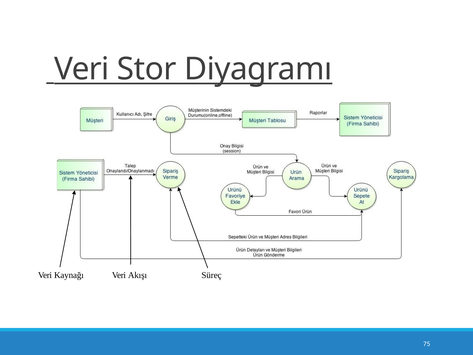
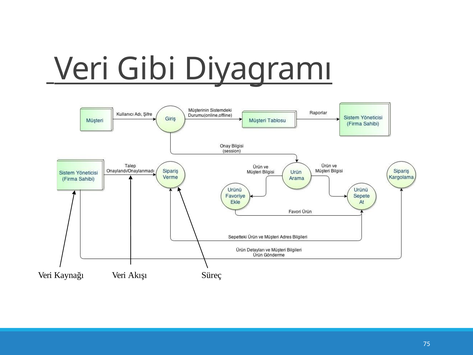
Stor: Stor -> Gibi
